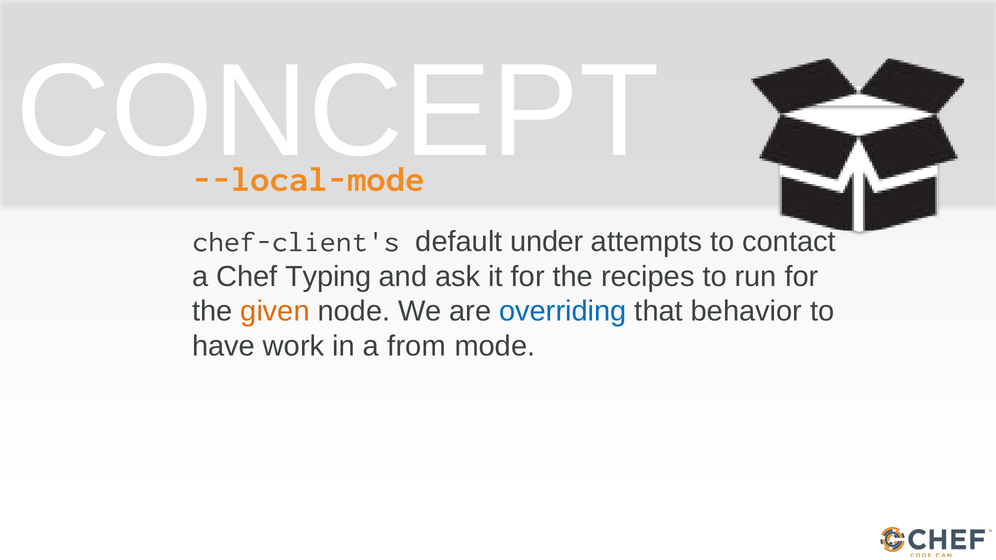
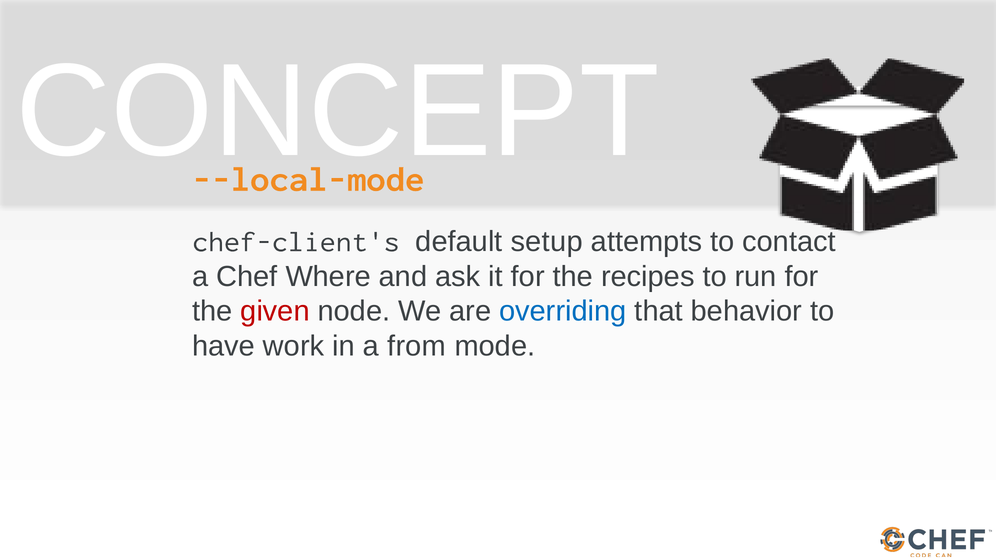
under: under -> setup
Typing: Typing -> Where
given colour: orange -> red
